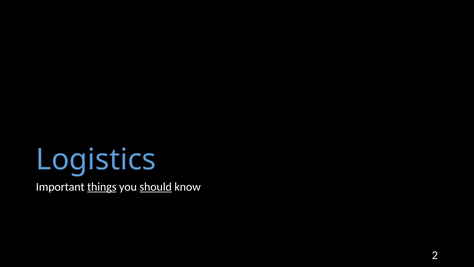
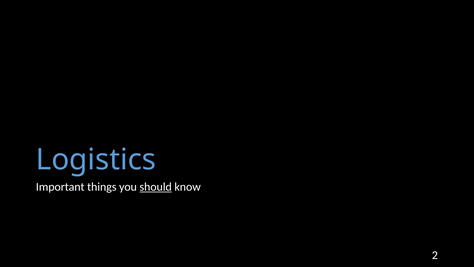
things underline: present -> none
